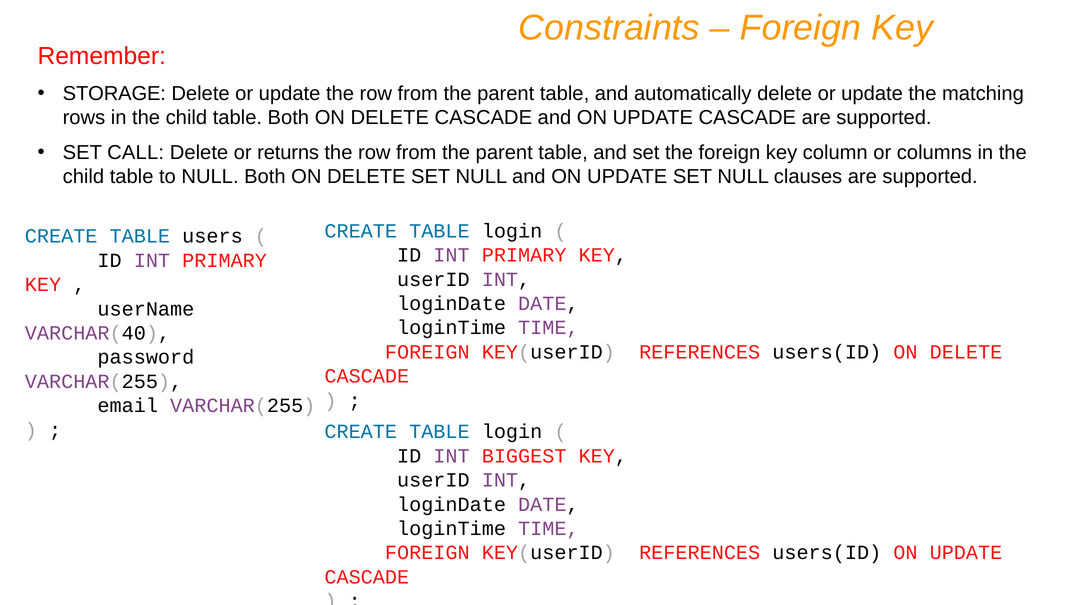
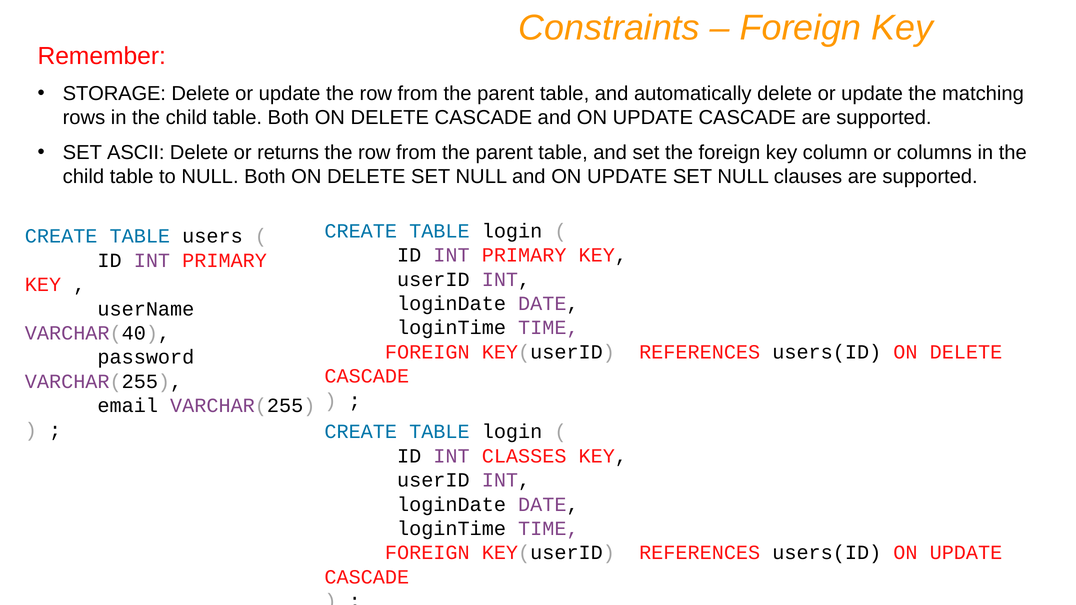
CALL: CALL -> ASCII
BIGGEST: BIGGEST -> CLASSES
